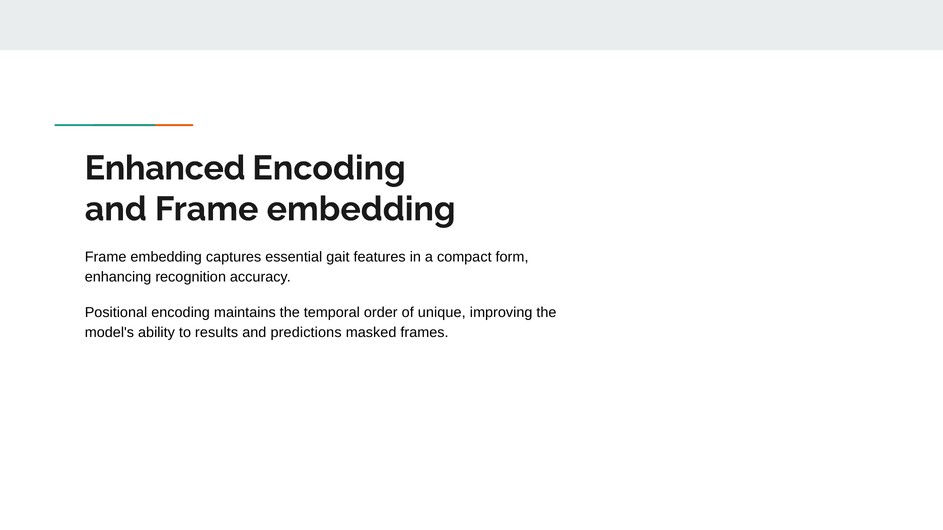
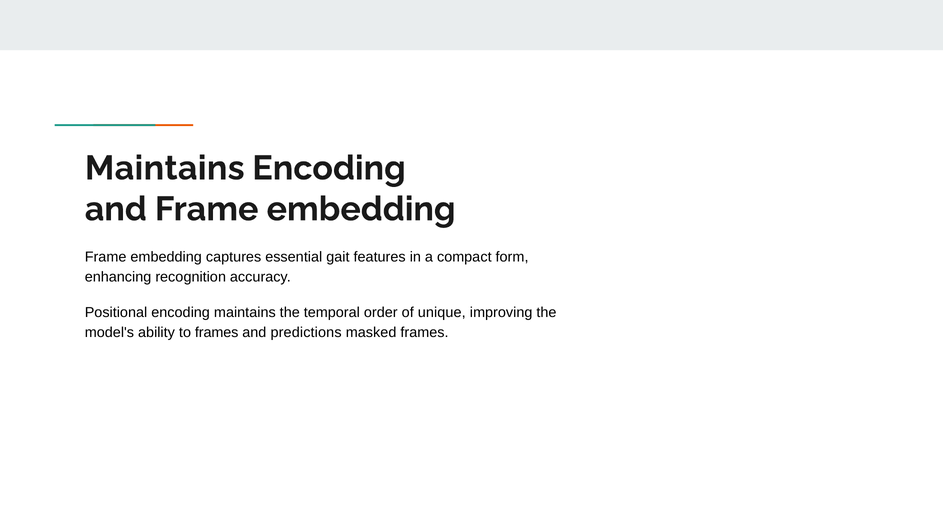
Enhanced at (165, 168): Enhanced -> Maintains
to results: results -> frames
